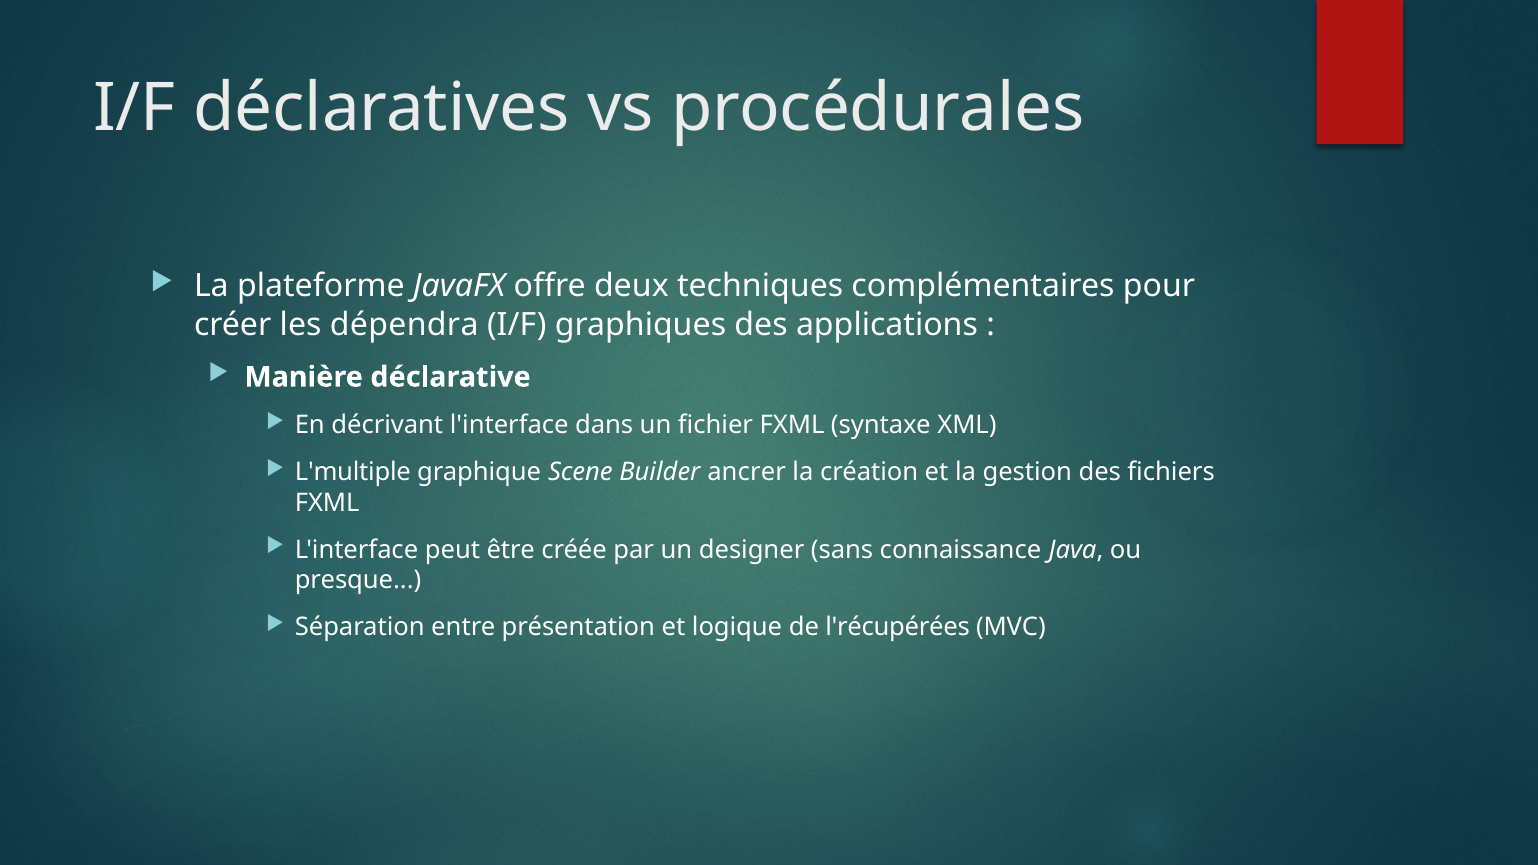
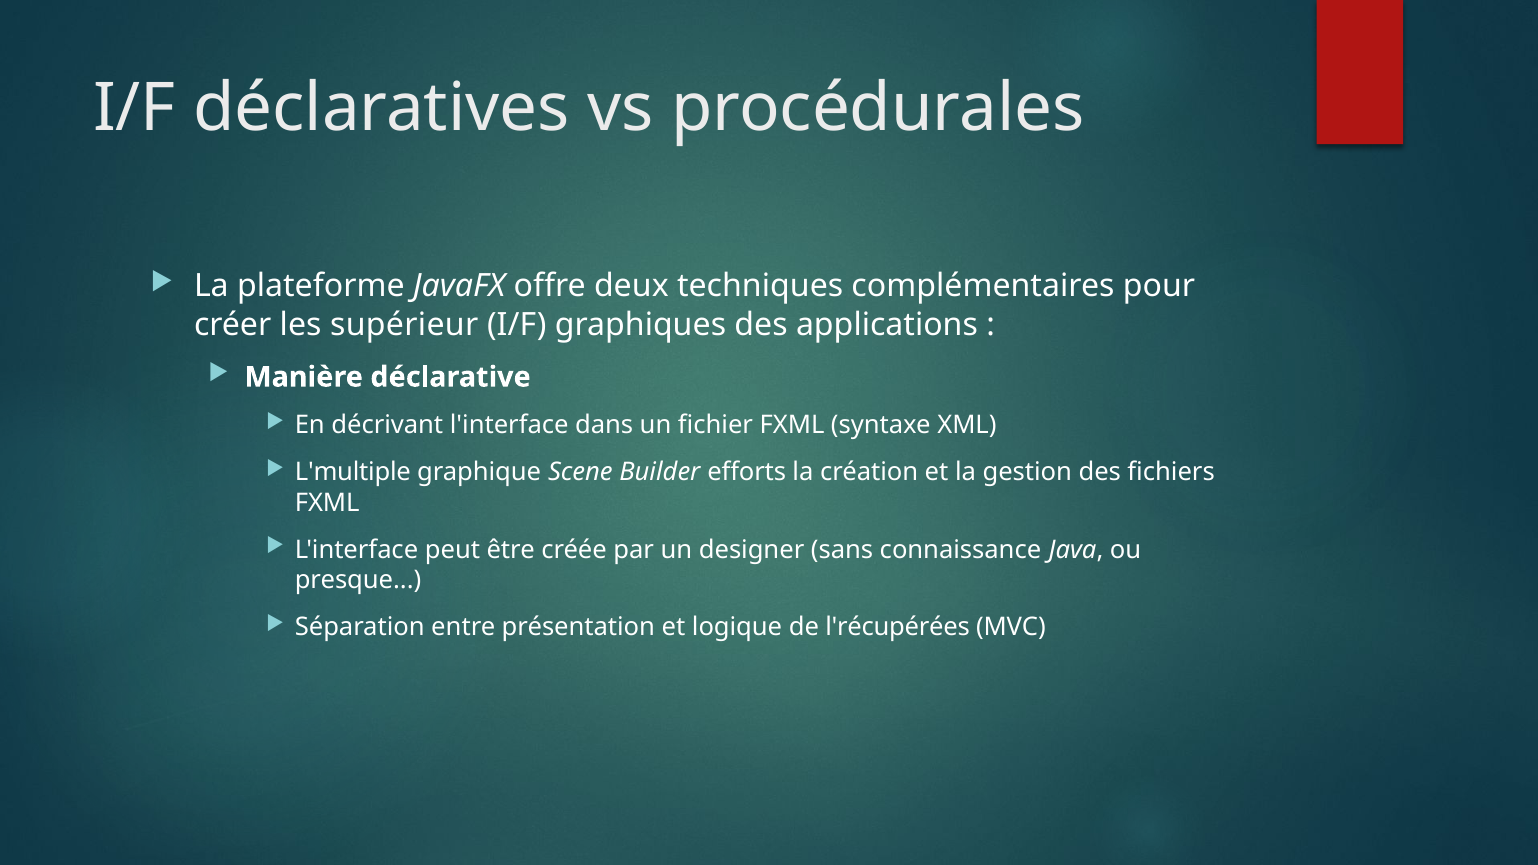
dépendra: dépendra -> supérieur
ancrer: ancrer -> efforts
